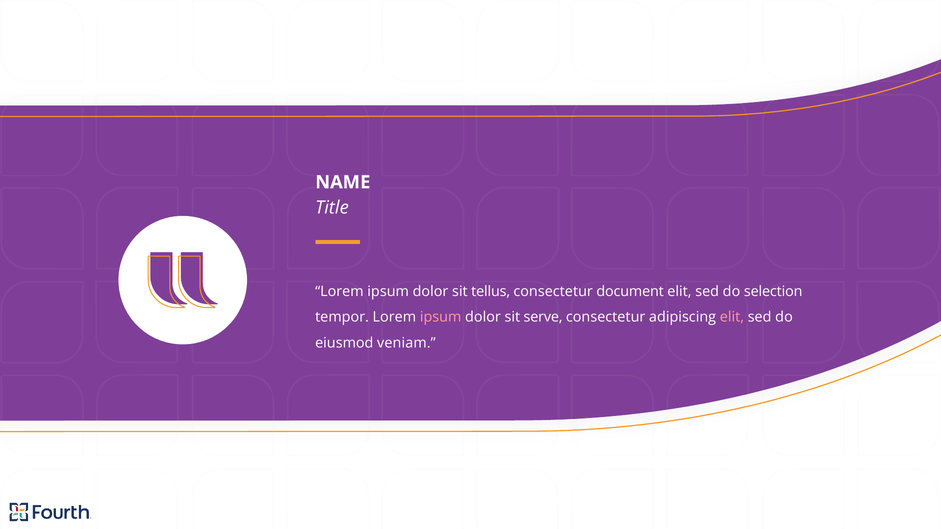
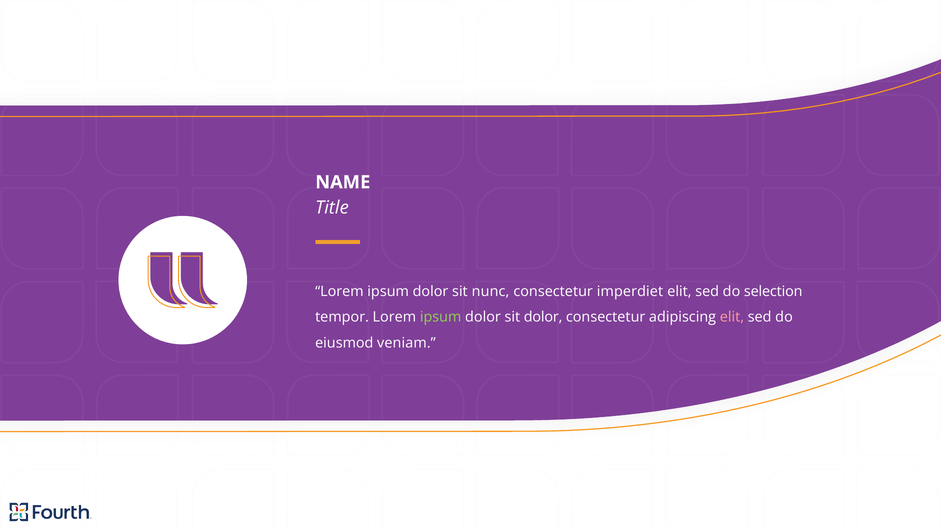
tellus: tellus -> nunc
document: document -> imperdiet
ipsum at (441, 317) colour: pink -> light green
sit serve: serve -> dolor
